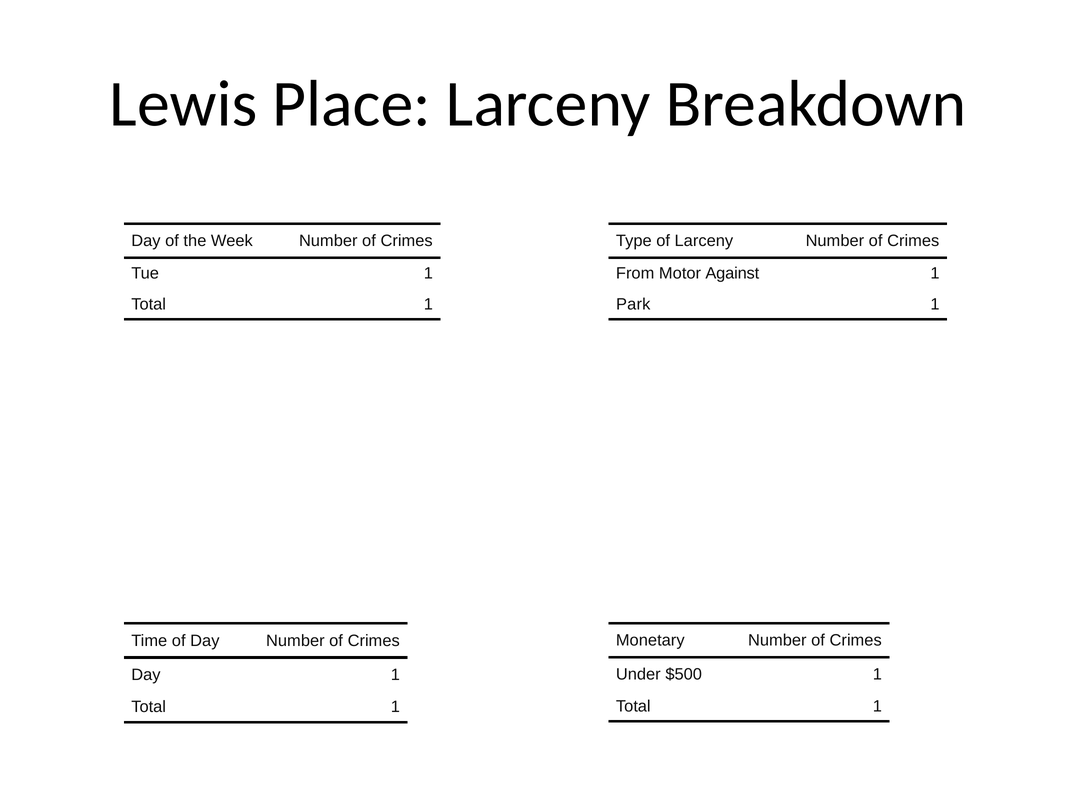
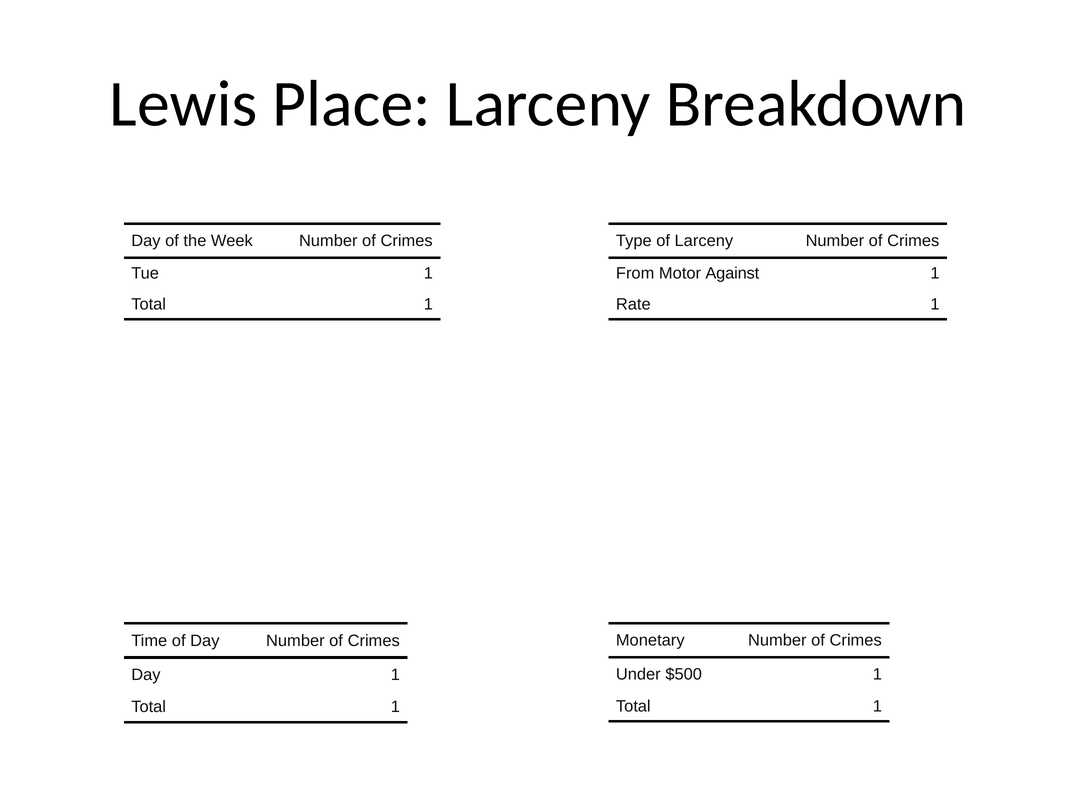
Park: Park -> Rate
